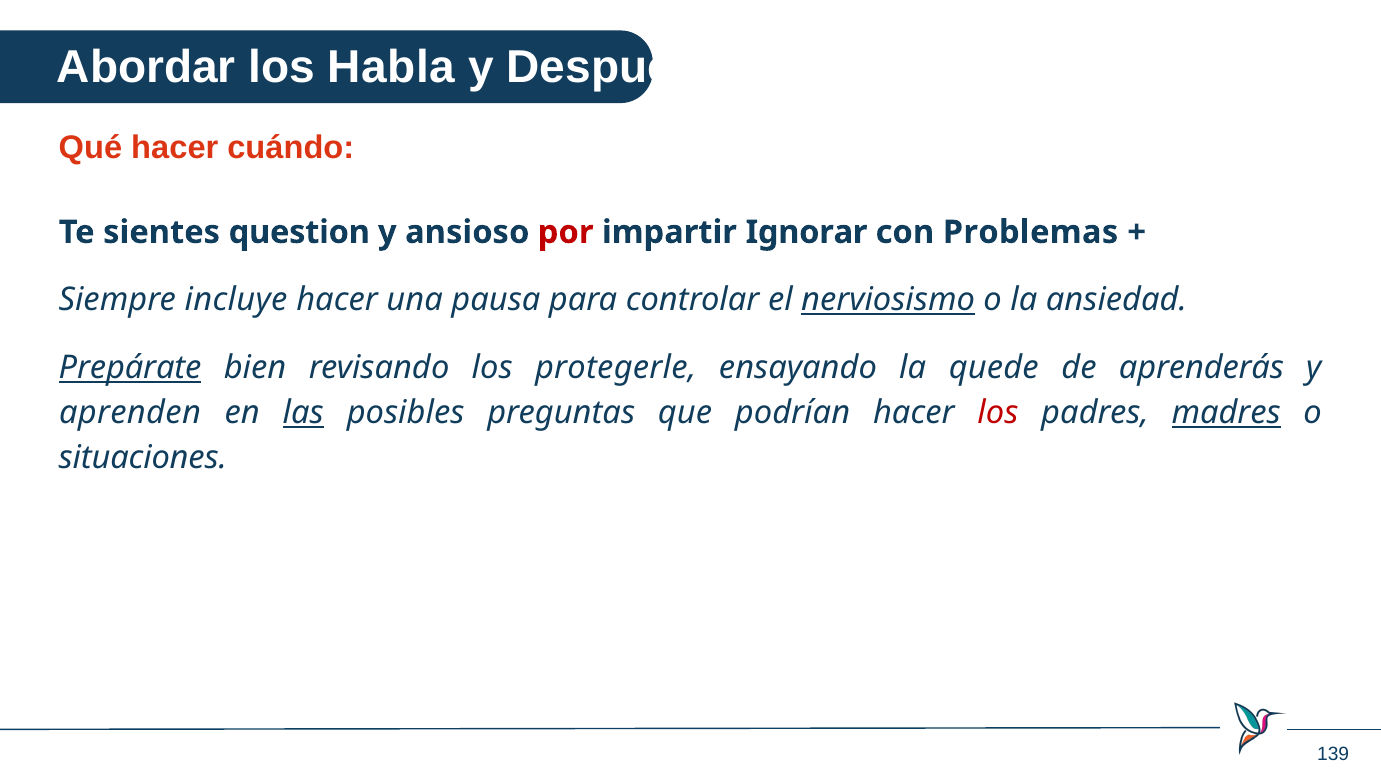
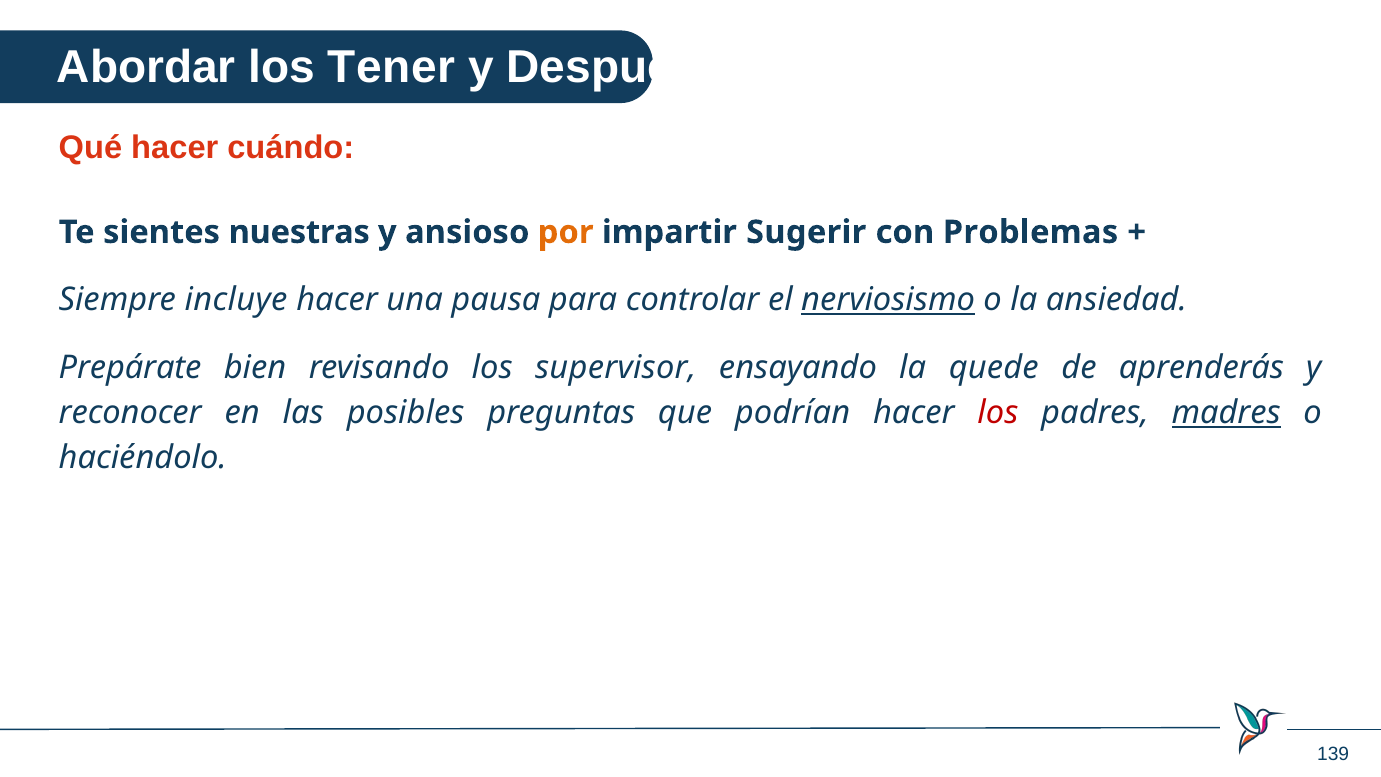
Habla: Habla -> Tener
question: question -> nuestras
por colour: red -> orange
Ignorar: Ignorar -> Sugerir
Prepárate underline: present -> none
protegerle: protegerle -> supervisor
aprenden: aprenden -> reconocer
las underline: present -> none
situaciones: situaciones -> haciéndolo
